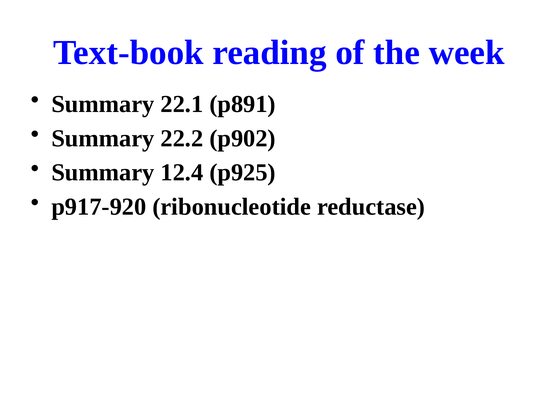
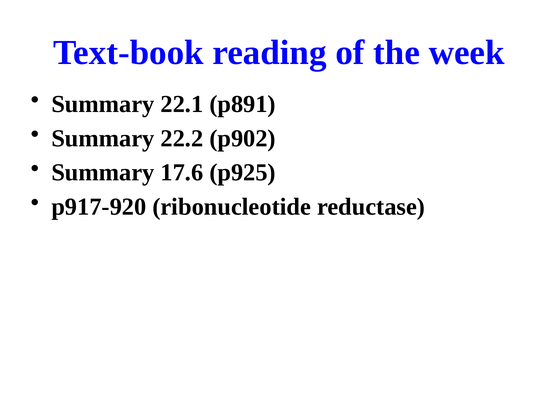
12.4: 12.4 -> 17.6
